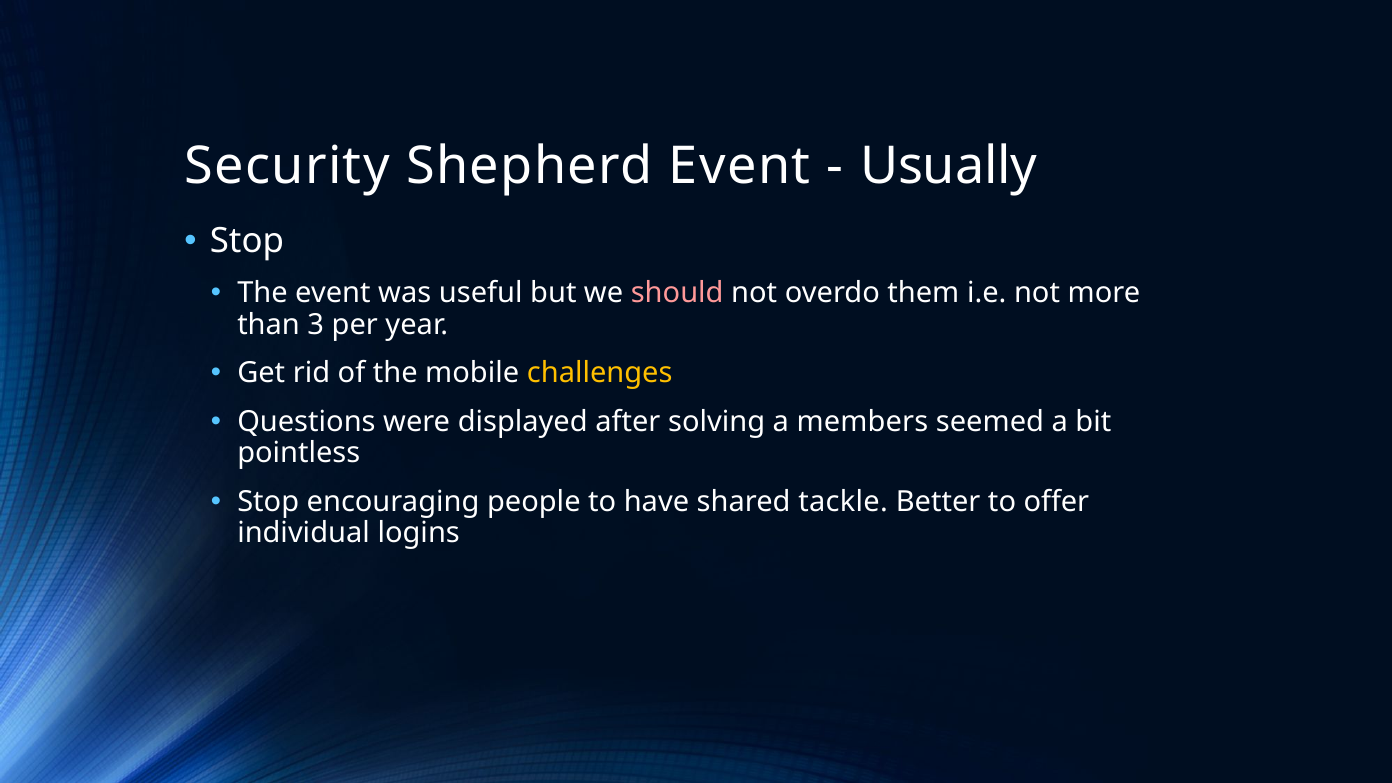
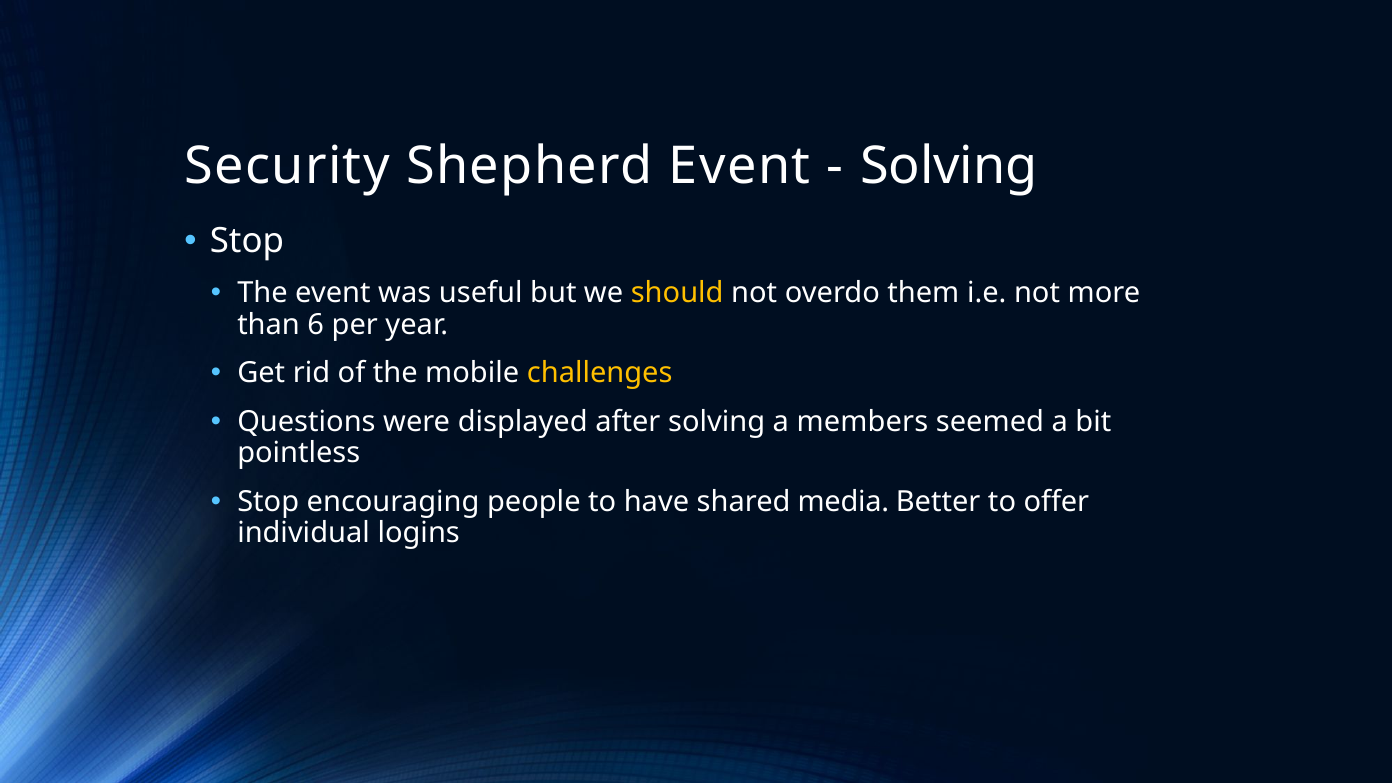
Usually at (949, 166): Usually -> Solving
should colour: pink -> yellow
3: 3 -> 6
tackle: tackle -> media
